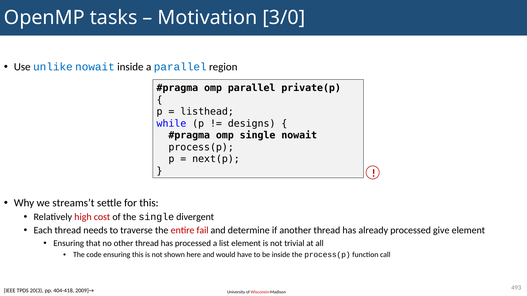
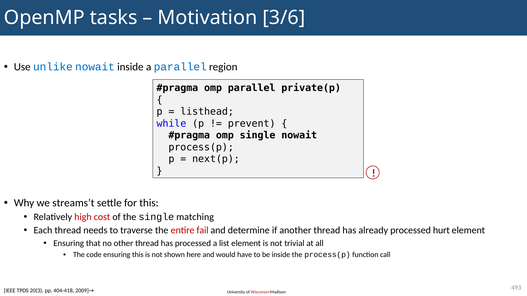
3/0: 3/0 -> 3/6
designs: designs -> prevent
divergent: divergent -> matching
give: give -> hurt
